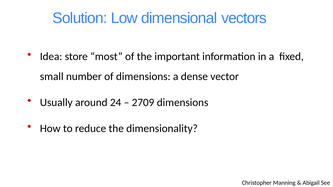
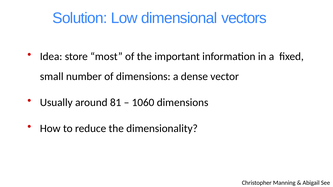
24: 24 -> 81
2709: 2709 -> 1060
